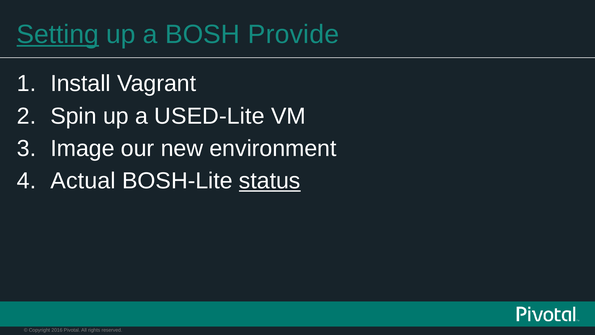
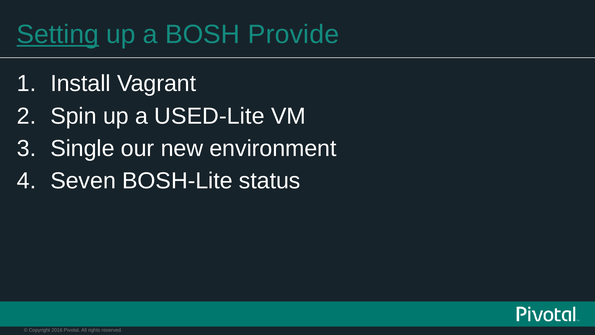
Image: Image -> Single
Actual: Actual -> Seven
status underline: present -> none
